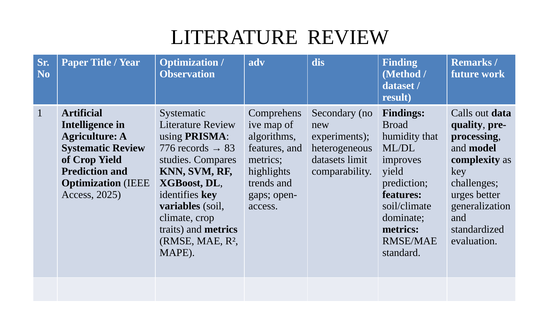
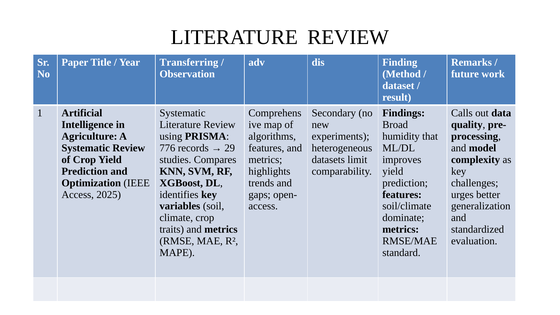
Year Optimization: Optimization -> Transferring
83: 83 -> 29
